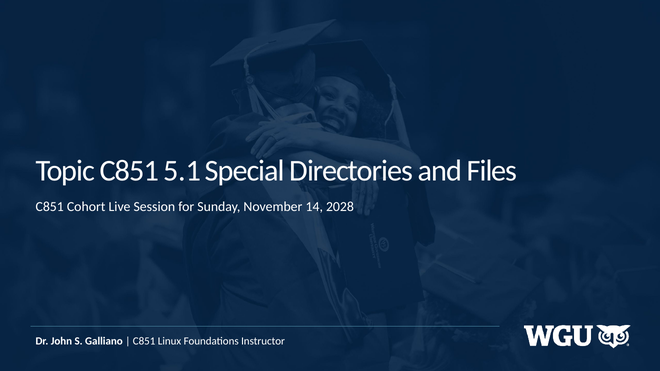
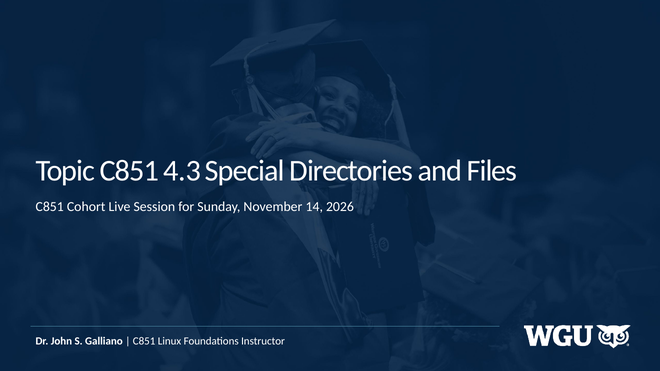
5.1: 5.1 -> 4.3
2028: 2028 -> 2026
